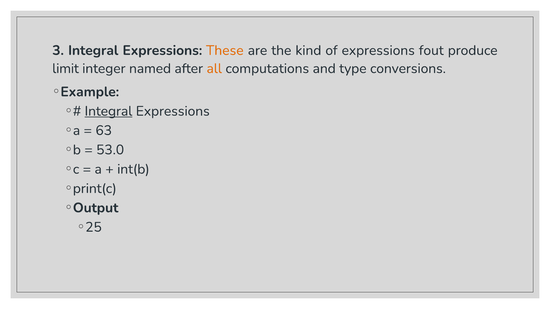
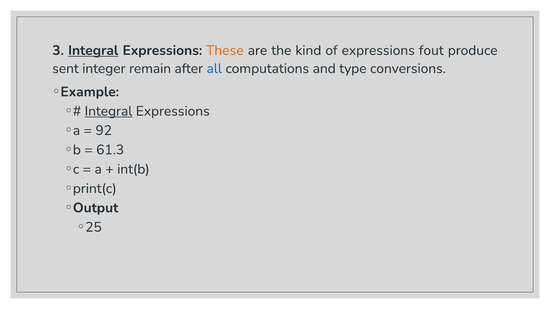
Integral at (93, 50) underline: none -> present
limit: limit -> sent
named: named -> remain
all colour: orange -> blue
63: 63 -> 92
53.0: 53.0 -> 61.3
